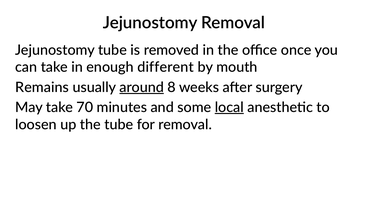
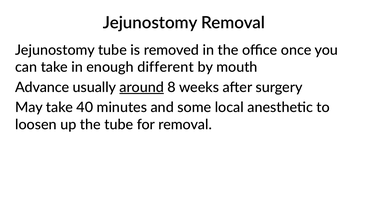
Remains: Remains -> Advance
70: 70 -> 40
local underline: present -> none
